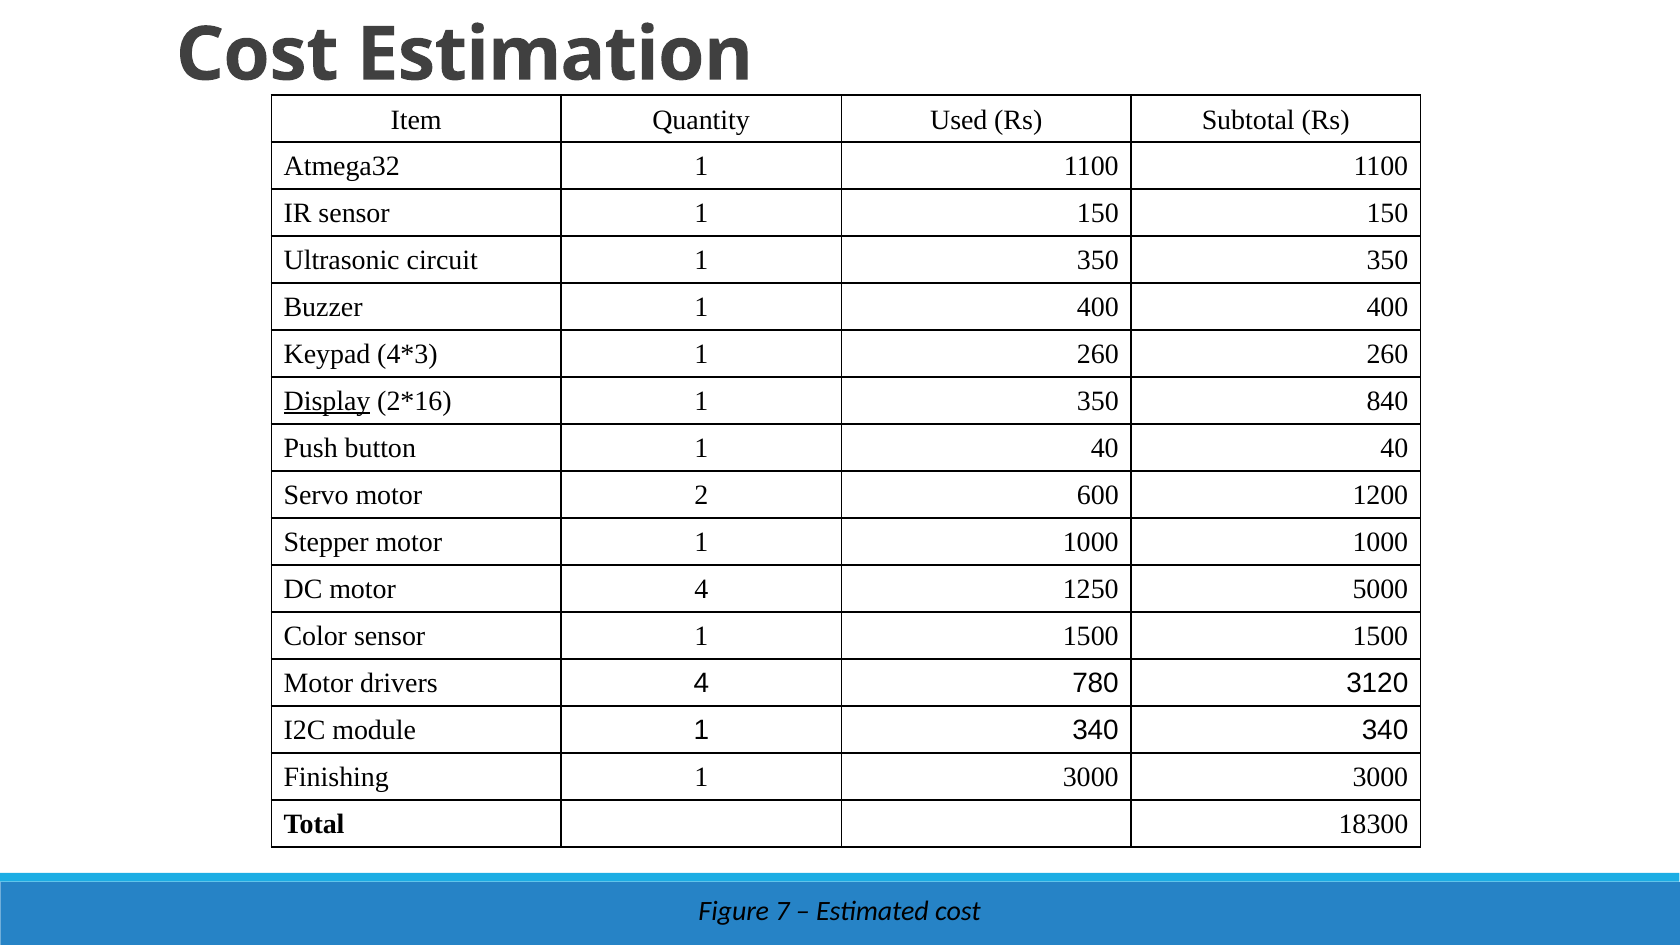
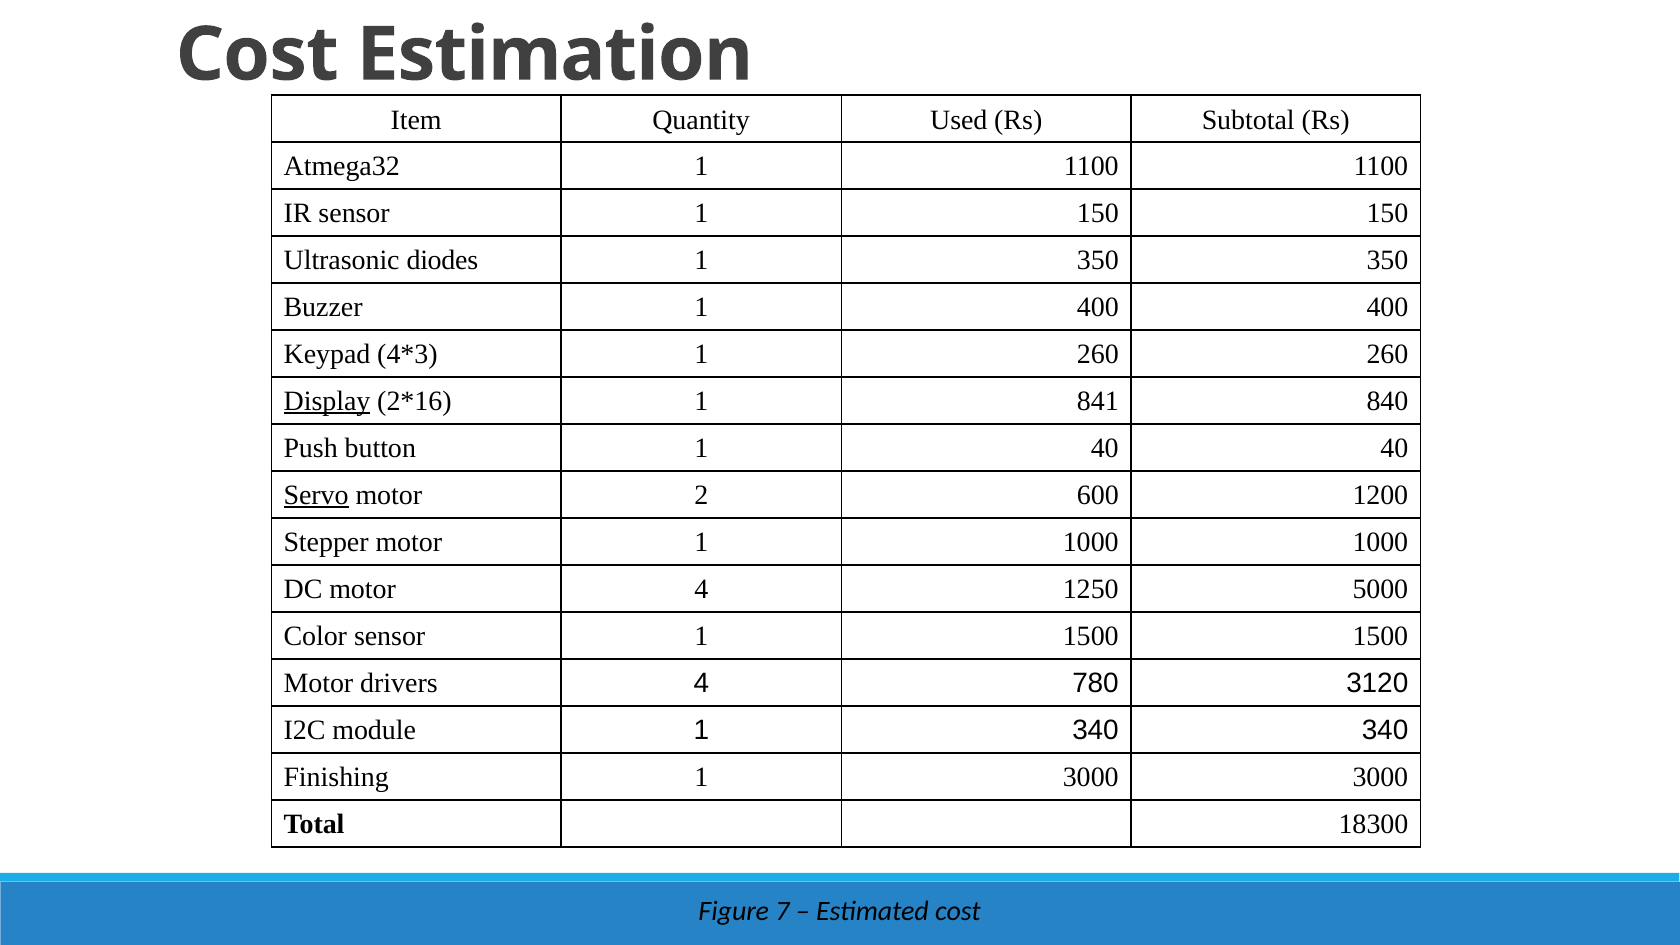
circuit: circuit -> diodes
350 at (1098, 401): 350 -> 841
Servo underline: none -> present
